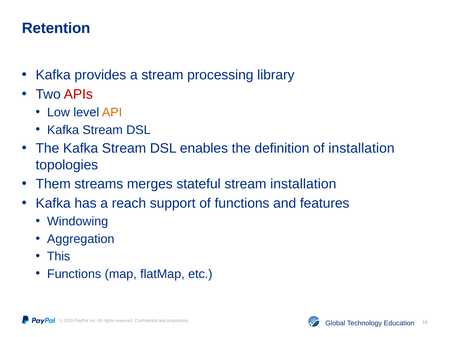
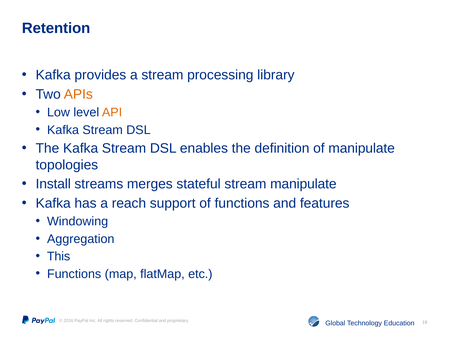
APIs colour: red -> orange
of installation: installation -> manipulate
Them: Them -> Install
stream installation: installation -> manipulate
